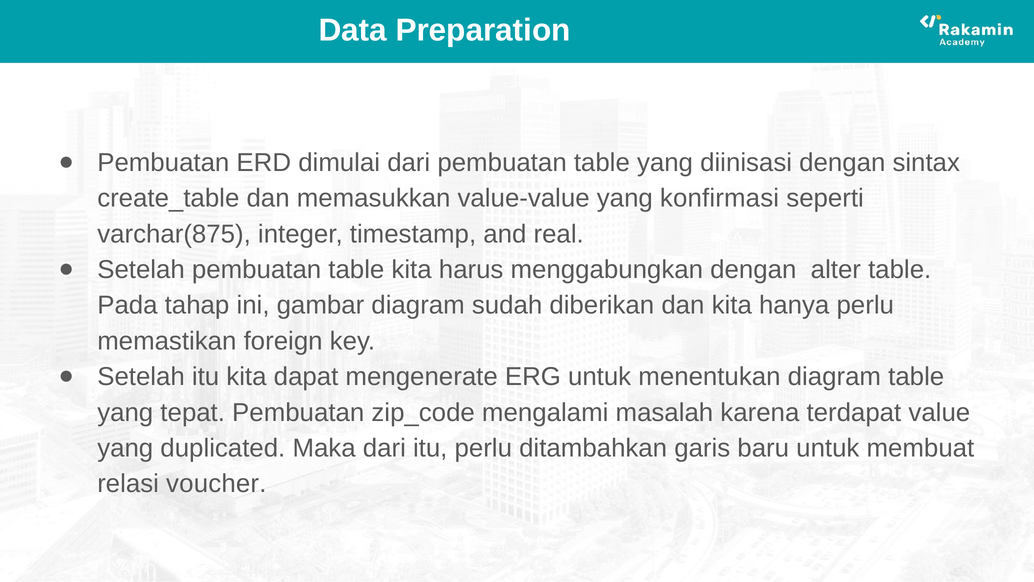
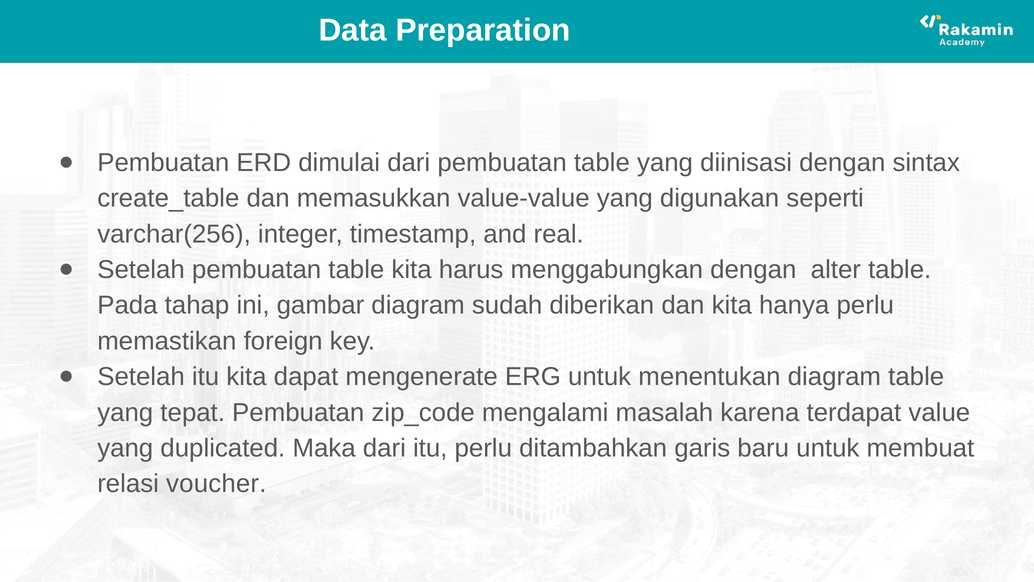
konfirmasi: konfirmasi -> digunakan
varchar(875: varchar(875 -> varchar(256
